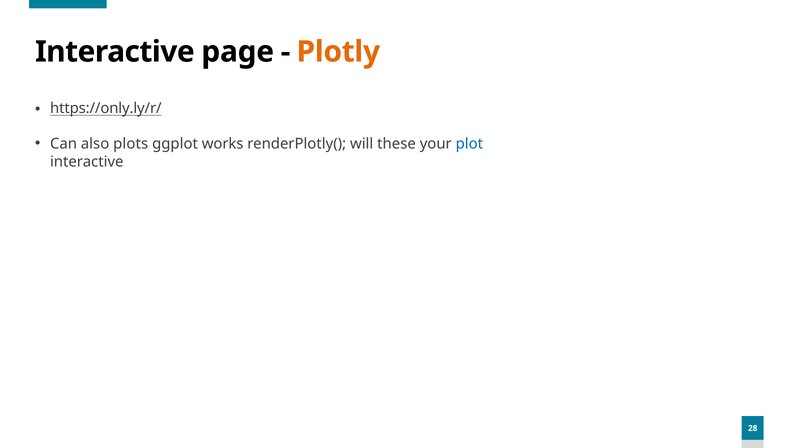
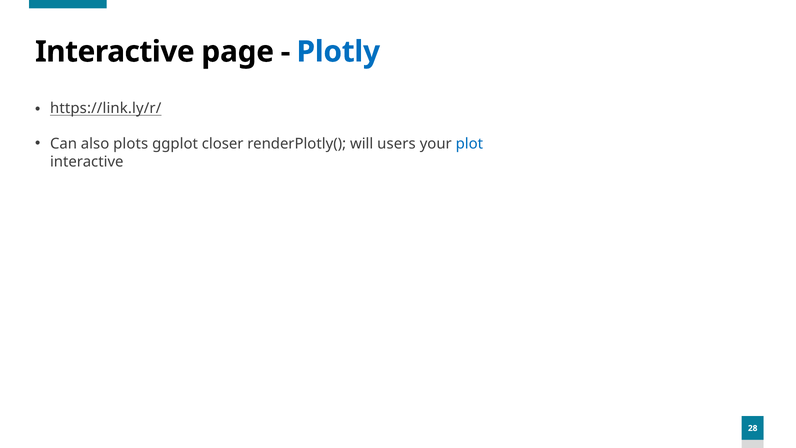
Plotly colour: orange -> blue
https://only.ly/r/: https://only.ly/r/ -> https://link.ly/r/
works: works -> closer
these: these -> users
